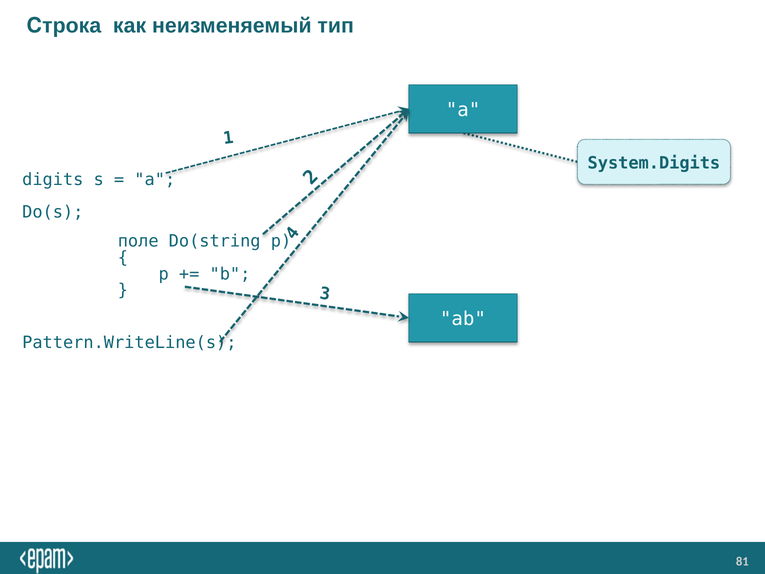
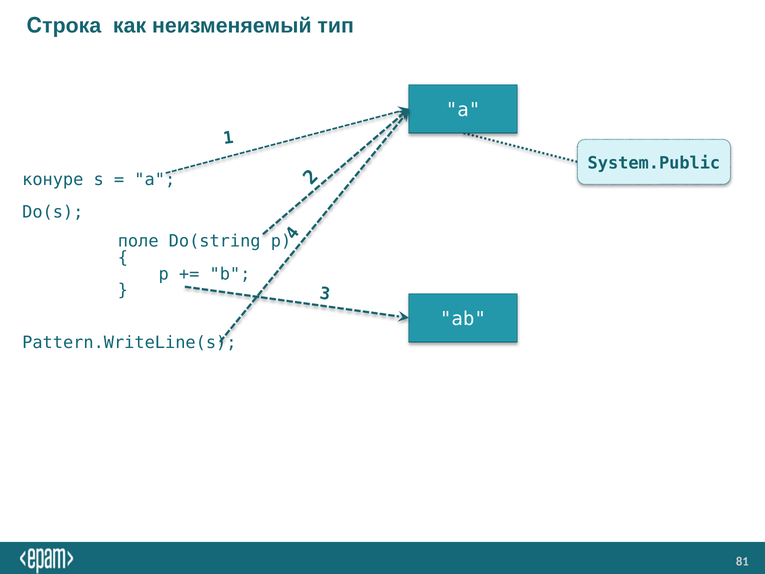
System.Digits: System.Digits -> System.Public
digits: digits -> конуре
